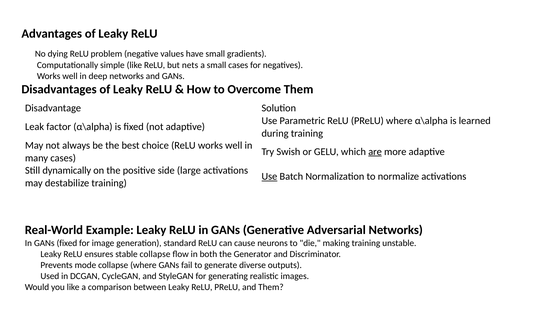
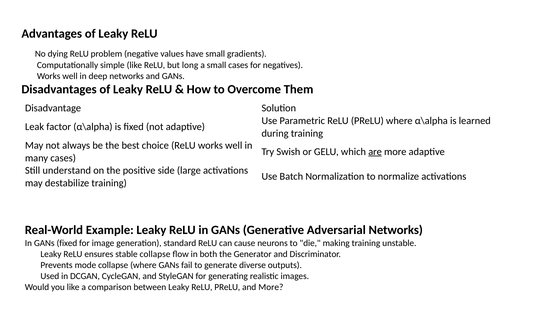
nets: nets -> long
dynamically: dynamically -> understand
Use at (269, 176) underline: present -> none
and Them: Them -> More
